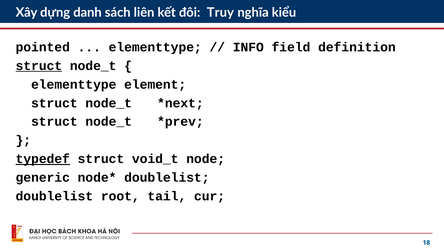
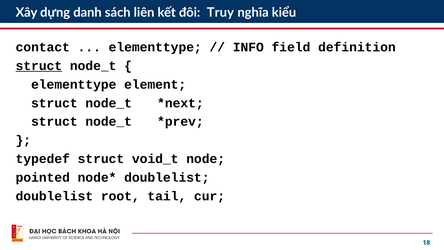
pointed: pointed -> contact
typedef underline: present -> none
generic: generic -> pointed
